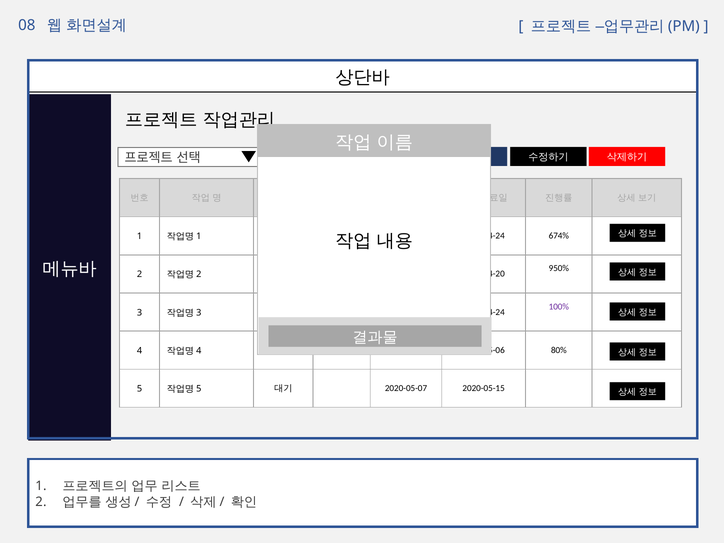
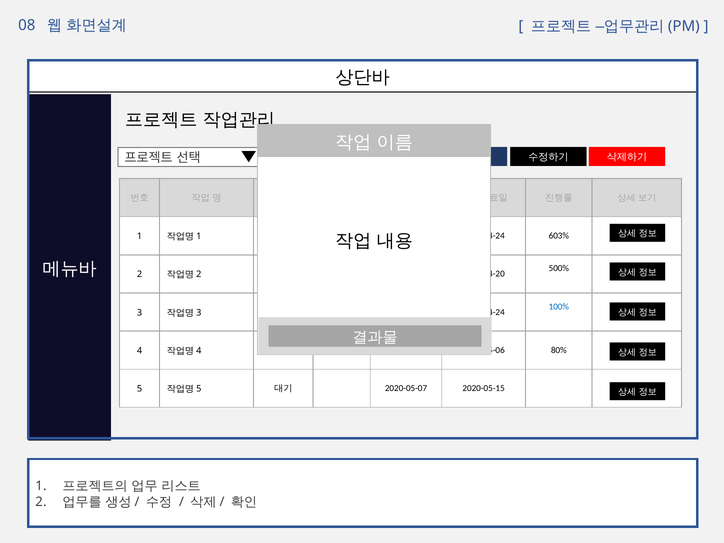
674%: 674% -> 603%
950%: 950% -> 500%
100% colour: purple -> blue
